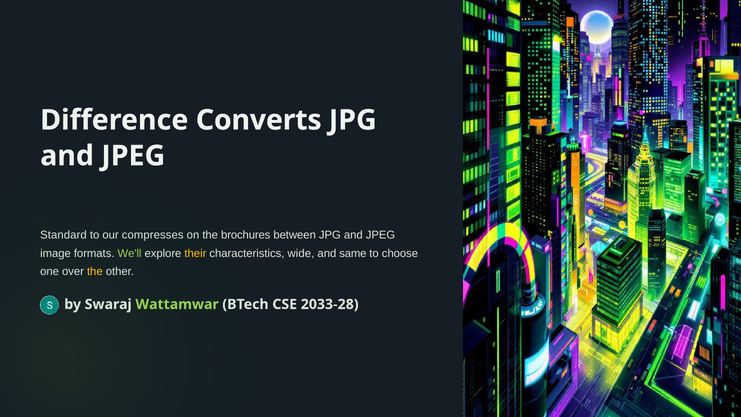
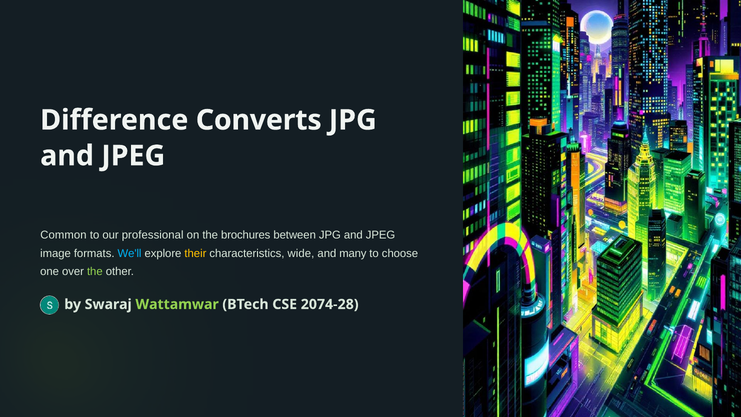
Standard: Standard -> Common
compresses: compresses -> professional
We'll colour: light green -> light blue
same: same -> many
the at (95, 272) colour: yellow -> light green
2033-28: 2033-28 -> 2074-28
